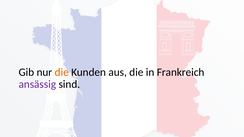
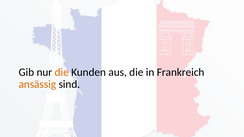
ansässig colour: purple -> orange
